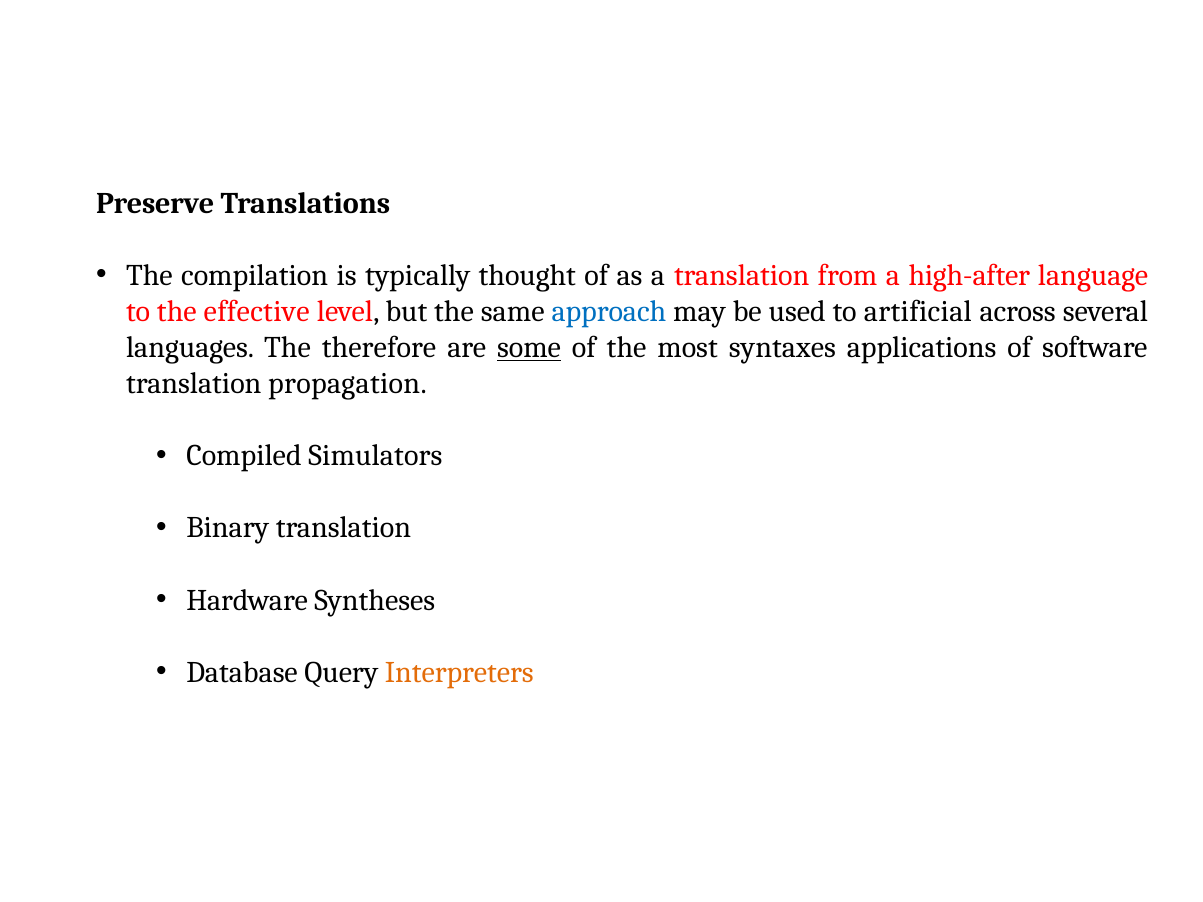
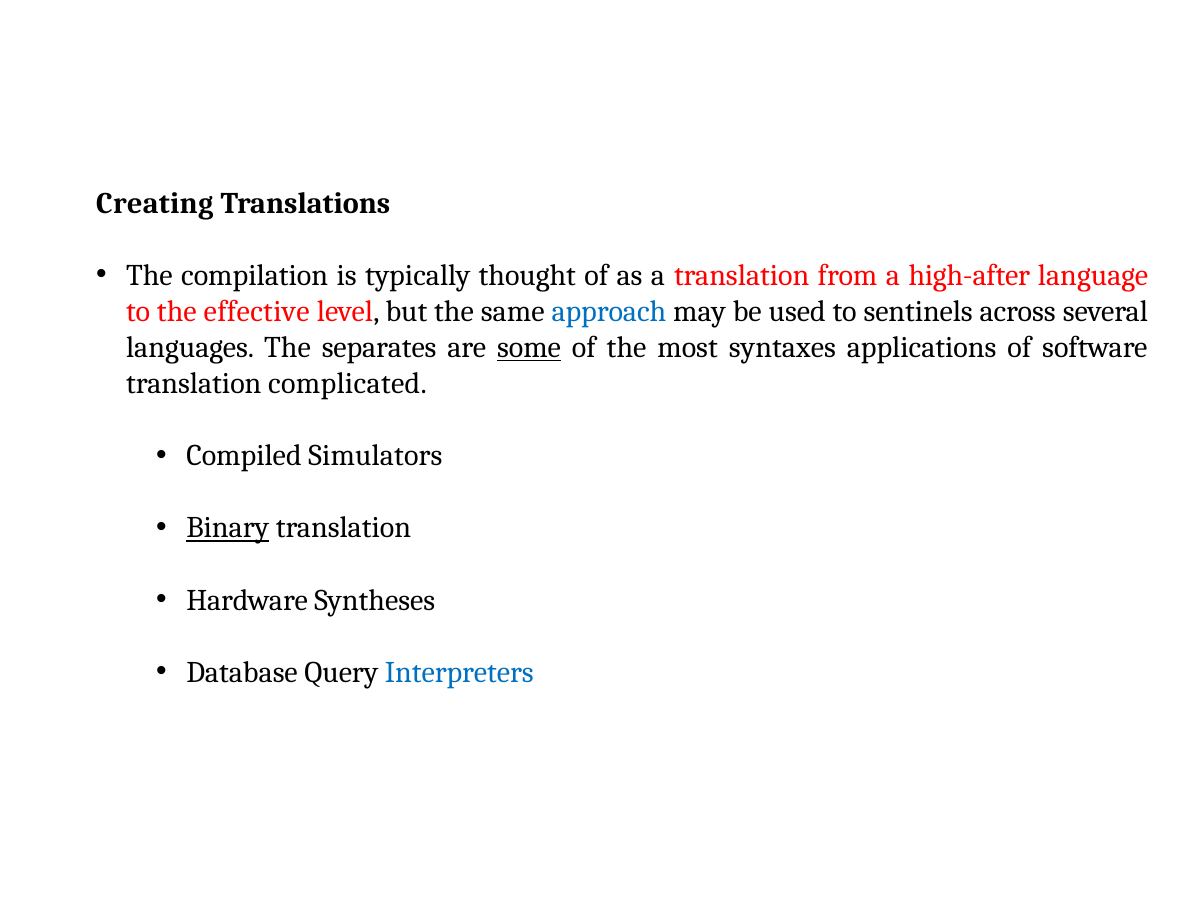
Preserve: Preserve -> Creating
artificial: artificial -> sentinels
therefore: therefore -> separates
propagation: propagation -> complicated
Binary underline: none -> present
Interpreters colour: orange -> blue
